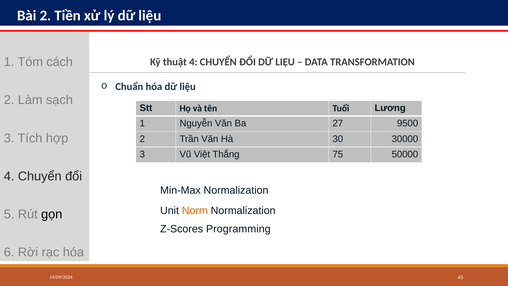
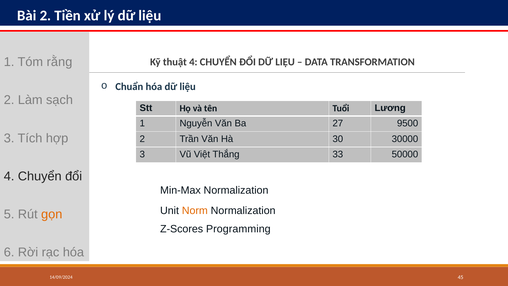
cách: cách -> rằng
75: 75 -> 33
gọn colour: black -> orange
